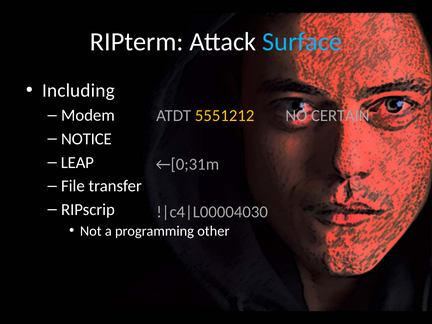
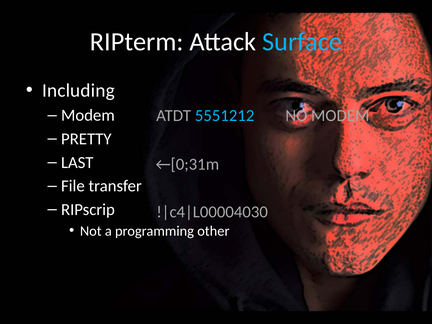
5551212 colour: yellow -> light blue
NO CERTAIN: CERTAIN -> MODEM
NOTICE: NOTICE -> PRETTY
LEAP: LEAP -> LAST
